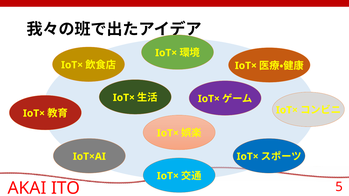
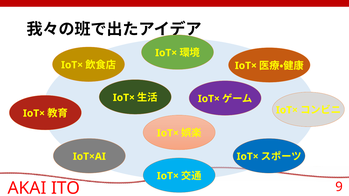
5: 5 -> 9
